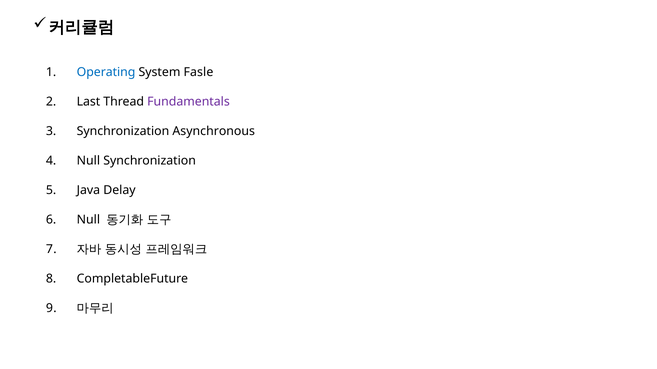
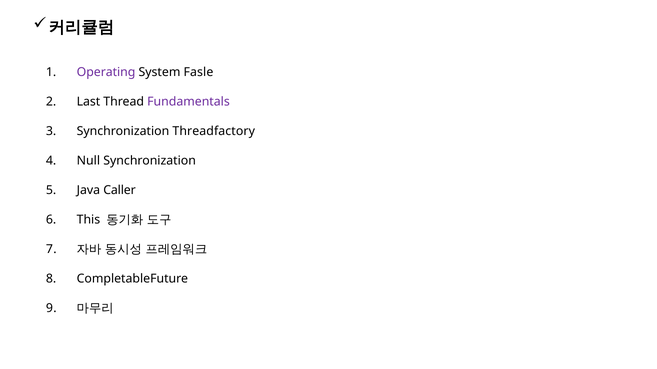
Operating colour: blue -> purple
Asynchronous: Asynchronous -> Threadfactory
Delay: Delay -> Caller
Null at (88, 220): Null -> This
